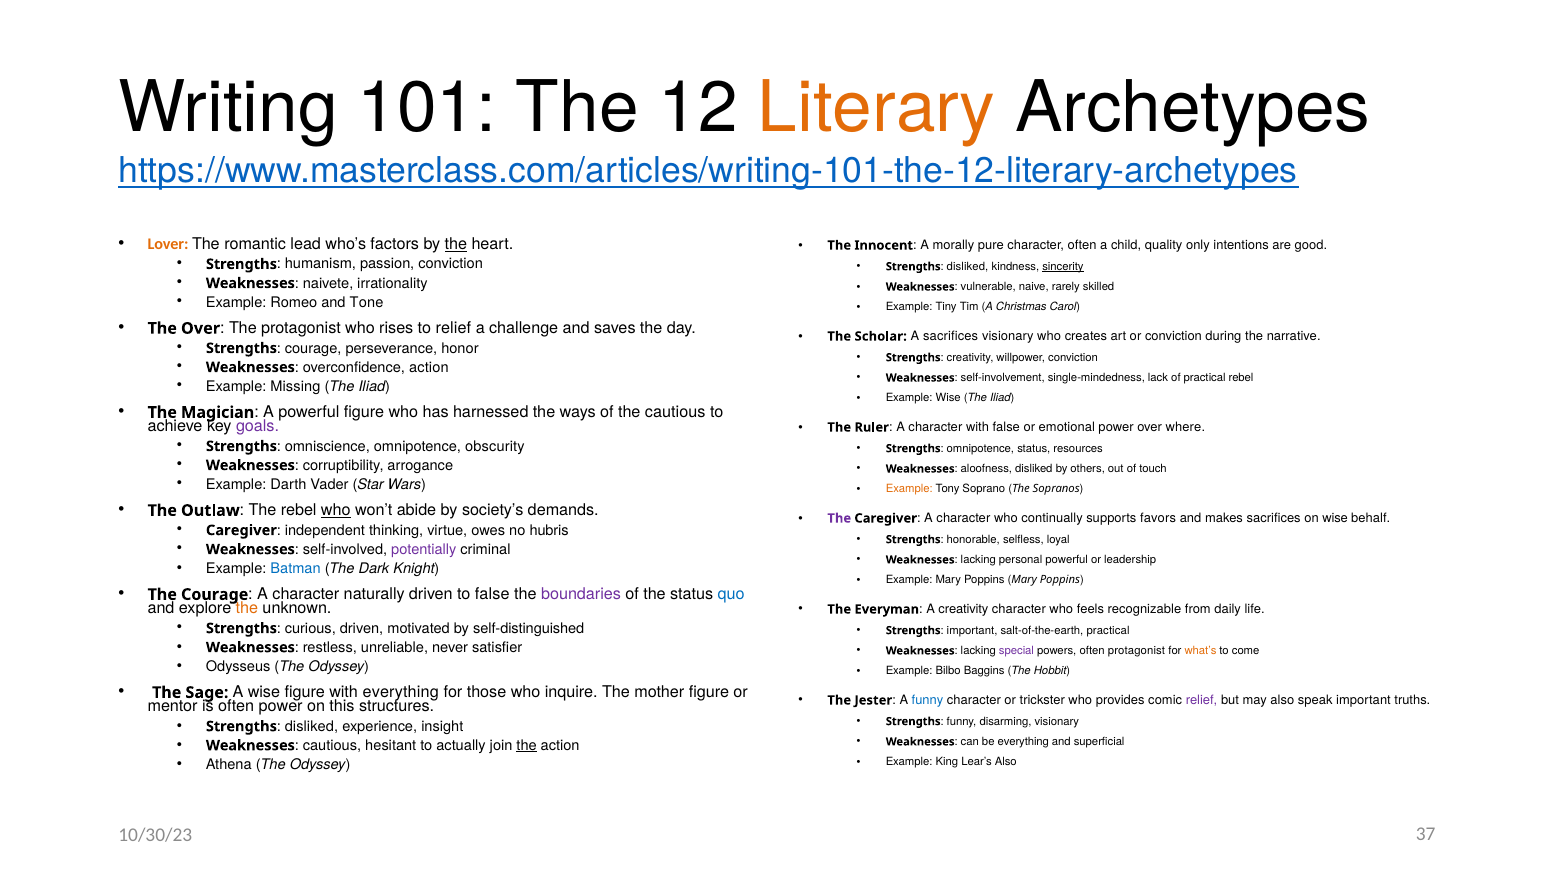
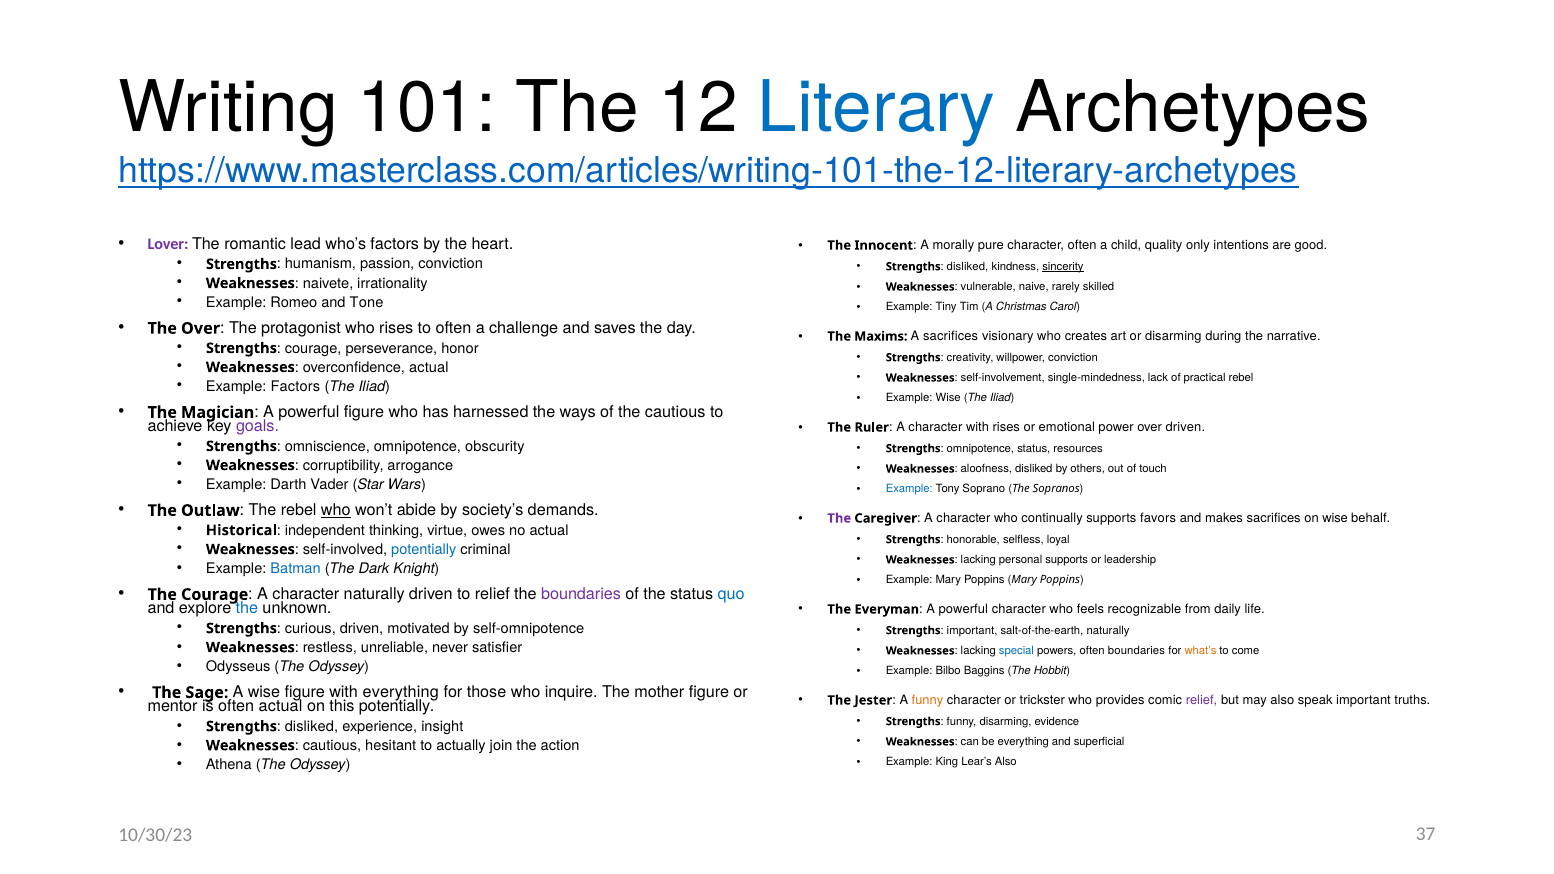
Literary colour: orange -> blue
Lover colour: orange -> purple
the at (456, 244) underline: present -> none
to relief: relief -> often
Scholar: Scholar -> Maxims
or conviction: conviction -> disarming
overconfidence action: action -> actual
Example Missing: Missing -> Factors
with false: false -> rises
over where: where -> driven
Example at (909, 489) colour: orange -> blue
Caregiver at (241, 530): Caregiver -> Historical
no hubris: hubris -> actual
potentially at (424, 549) colour: purple -> blue
personal powerful: powerful -> supports
to false: false -> relief
the at (247, 609) colour: orange -> blue
Everyman A creativity: creativity -> powerful
self-distinguished: self-distinguished -> self-omnipotence
salt-of-the-earth practical: practical -> naturally
special colour: purple -> blue
often protagonist: protagonist -> boundaries
funny at (928, 700) colour: blue -> orange
often power: power -> actual
this structures: structures -> potentially
disarming visionary: visionary -> evidence
the at (527, 746) underline: present -> none
